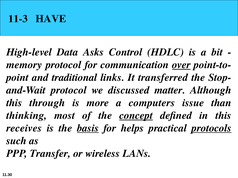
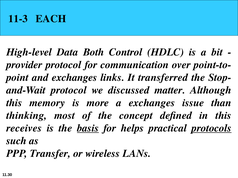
HAVE: HAVE -> EACH
Asks: Asks -> Both
memory: memory -> provider
over underline: present -> none
and traditional: traditional -> exchanges
through: through -> memory
a computers: computers -> exchanges
concept underline: present -> none
